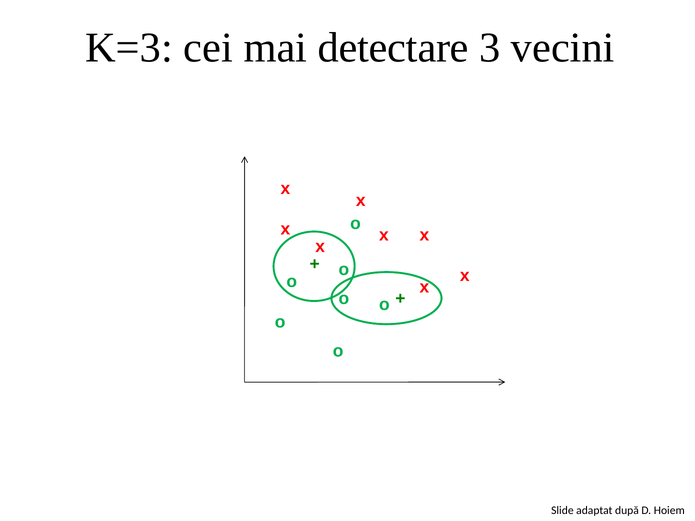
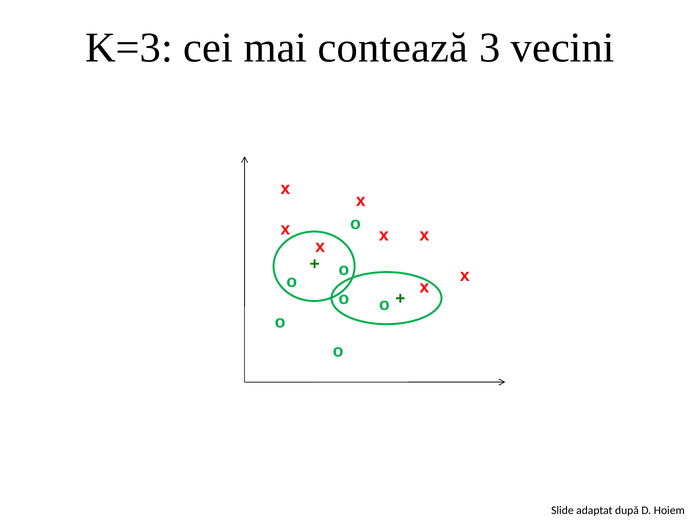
detectare: detectare -> contează
